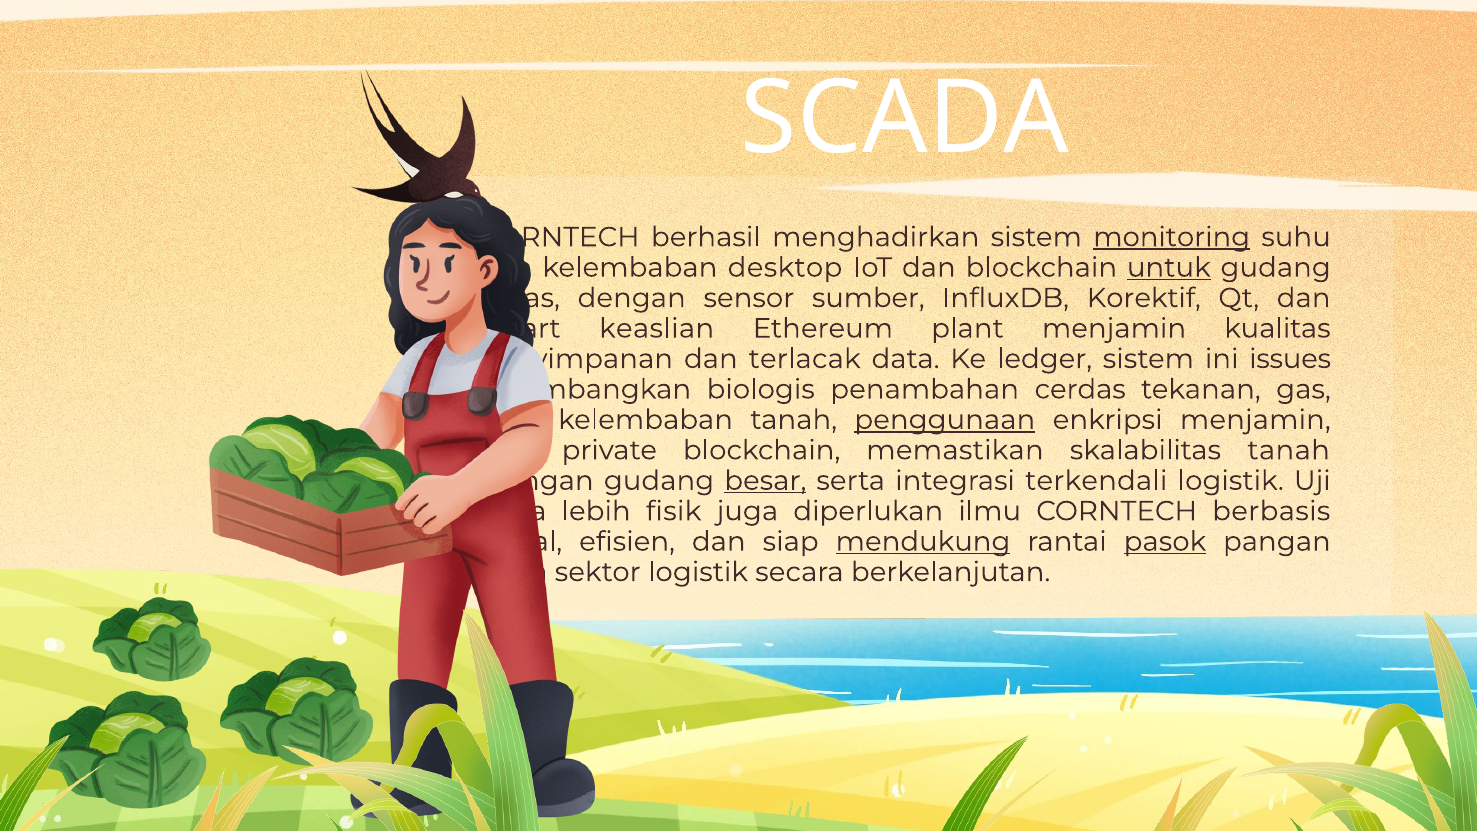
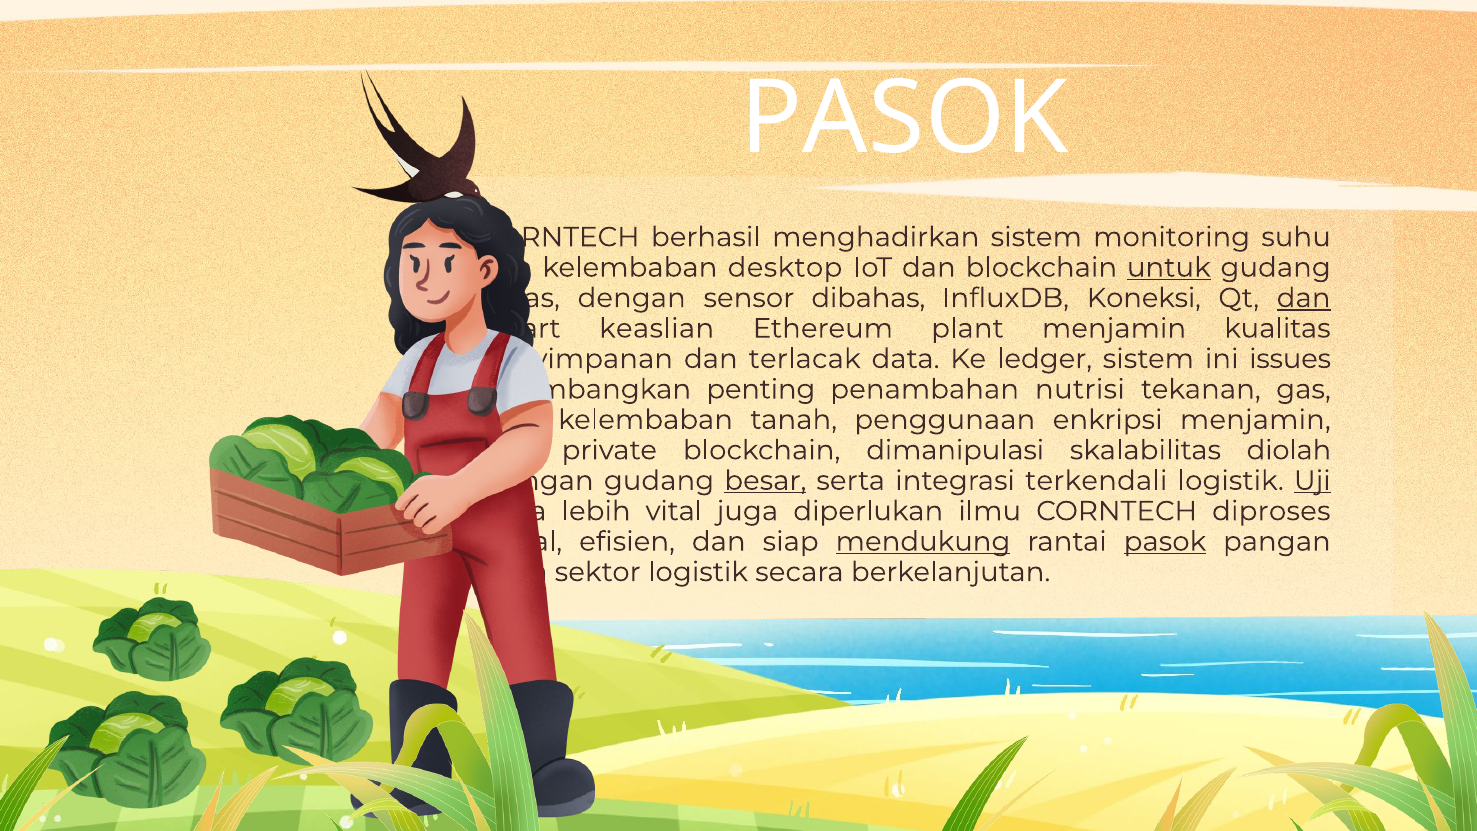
SCADA at (905, 119): SCADA -> PASOK
monitoring underline: present -> none
sumber: sumber -> dibahas
Korektif: Korektif -> Koneksi
dan at (1304, 298) underline: none -> present
biologis: biologis -> penting
cerdas: cerdas -> nutrisi
penggunaan underline: present -> none
memastikan: memastikan -> dimanipulasi
skalabilitas tanah: tanah -> diolah
Uji underline: none -> present
fisik: fisik -> vital
berbasis: berbasis -> diproses
